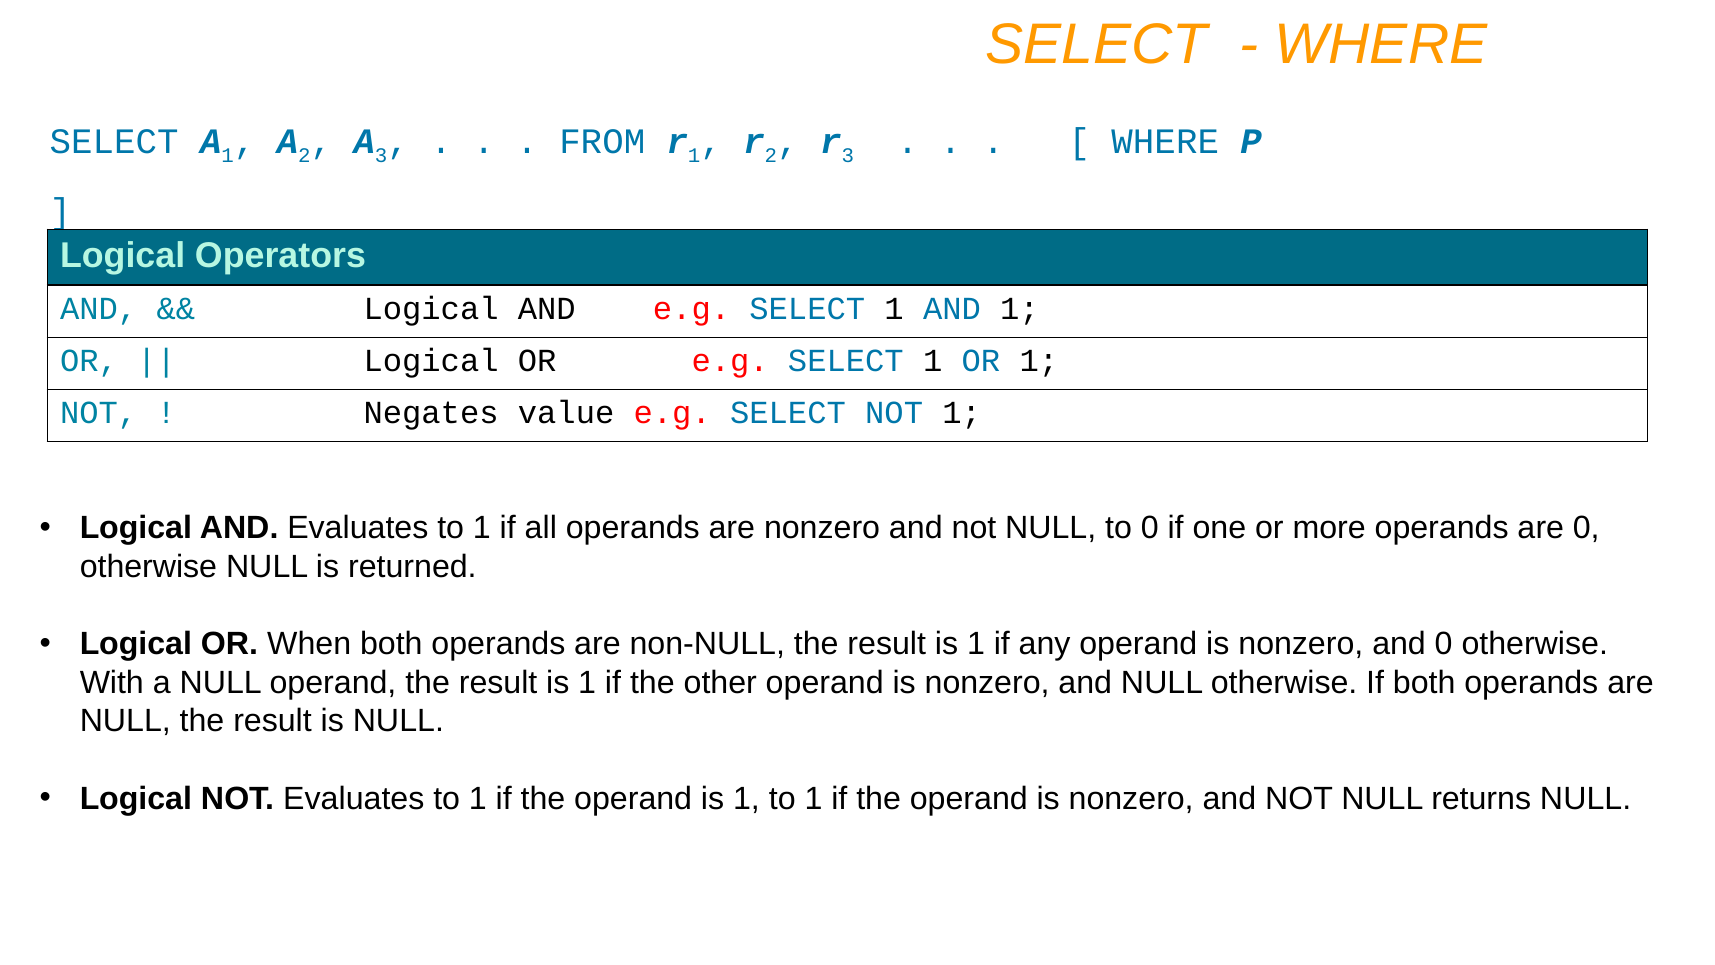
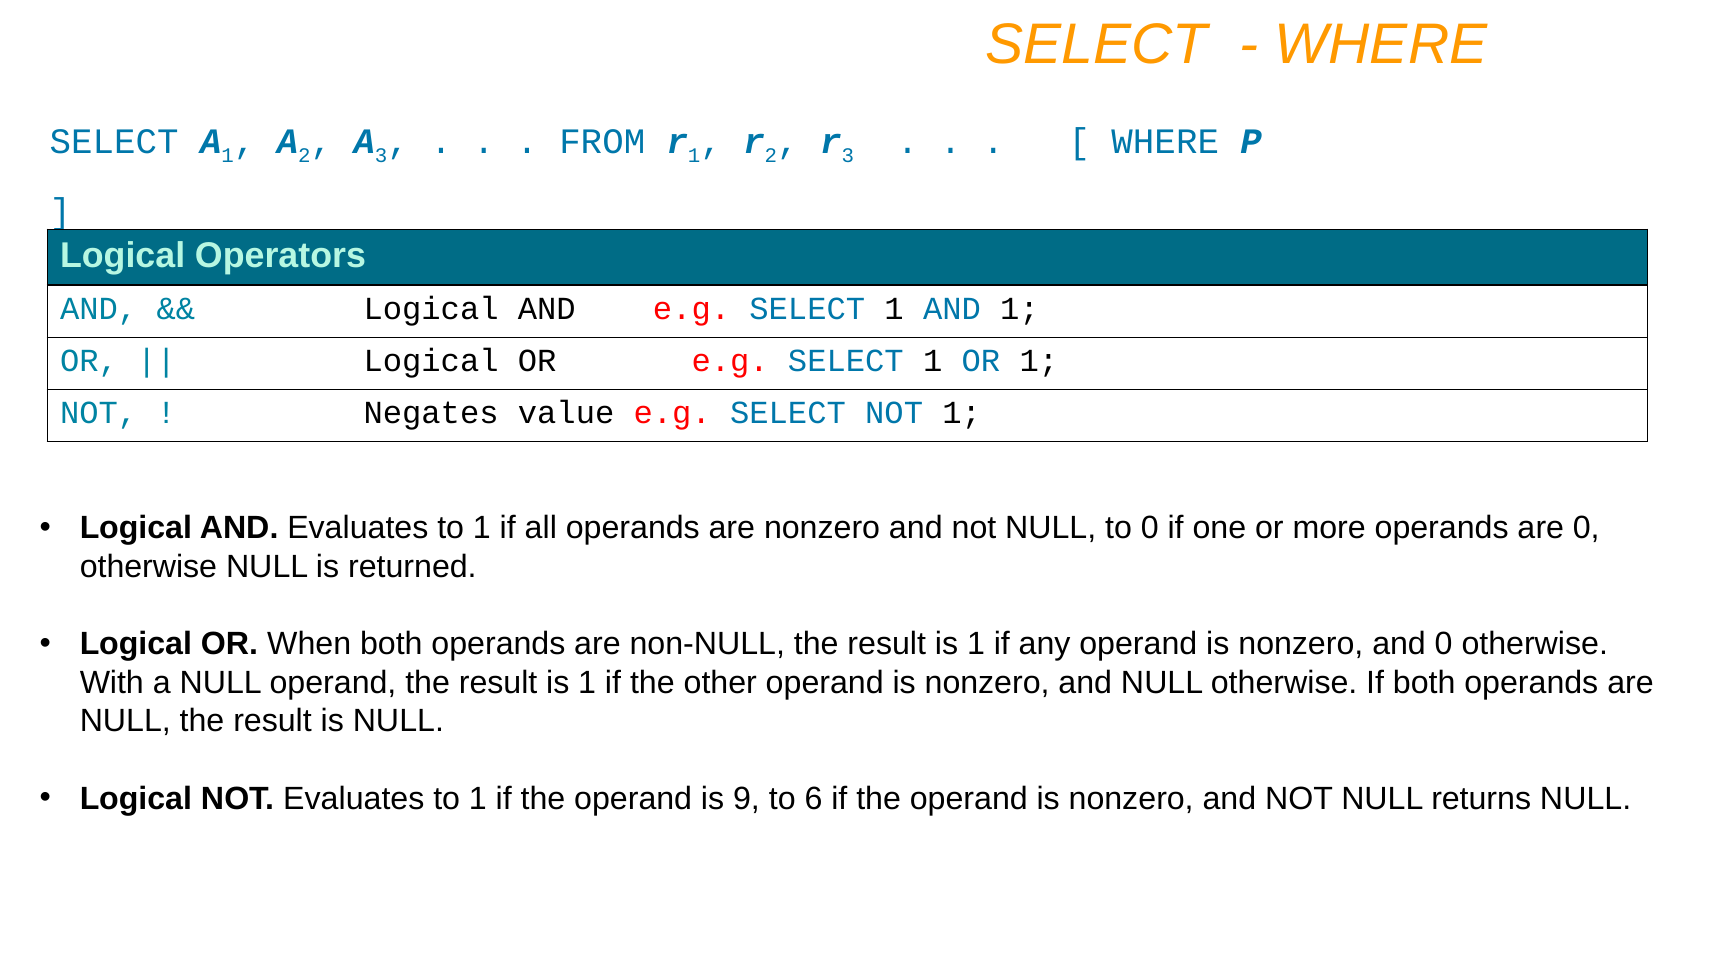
operand is 1: 1 -> 9
1 at (813, 798): 1 -> 6
